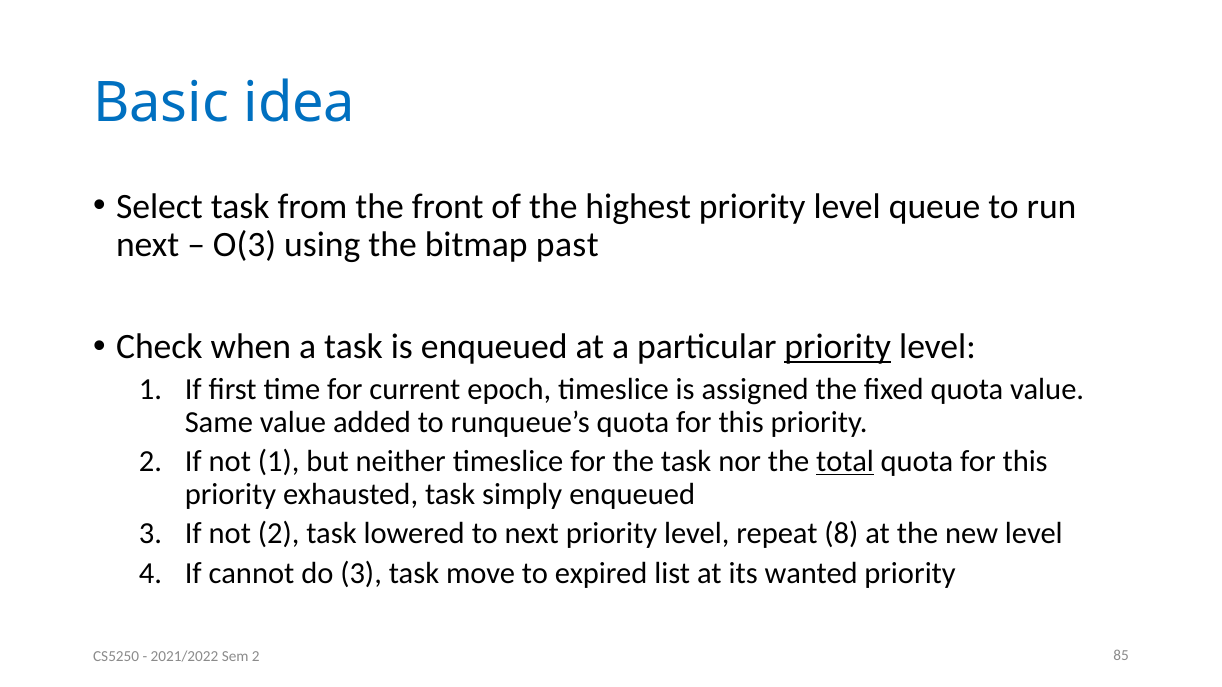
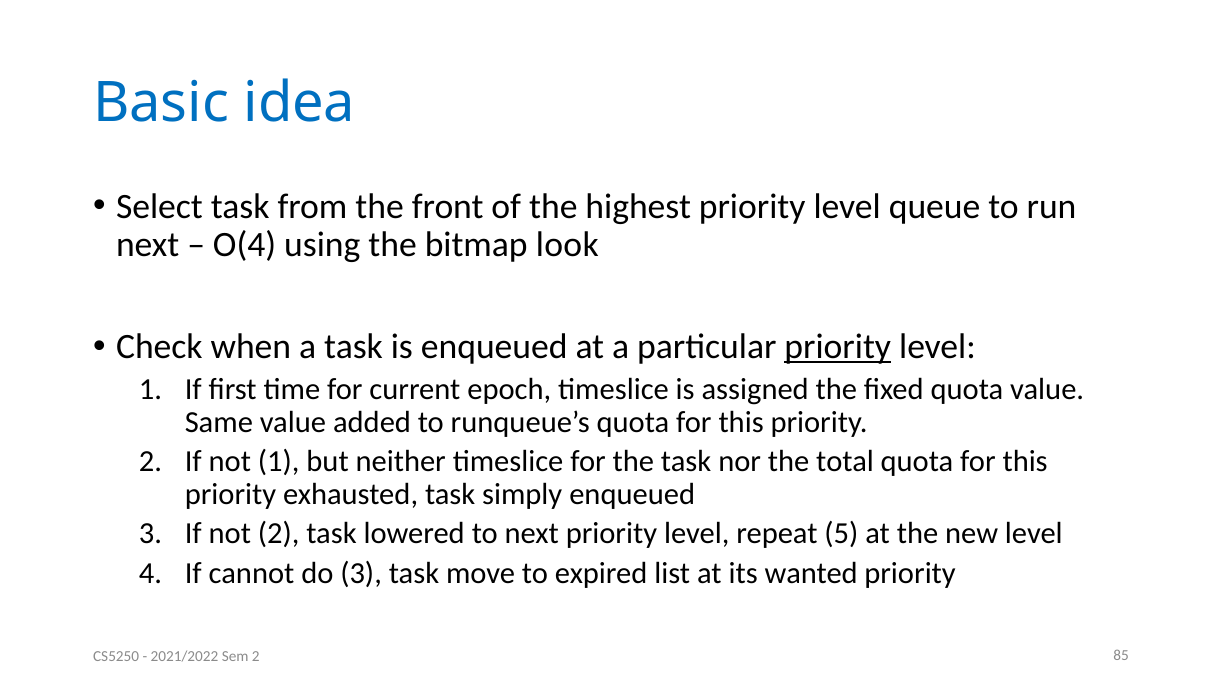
O(3: O(3 -> O(4
past: past -> look
total underline: present -> none
8: 8 -> 5
